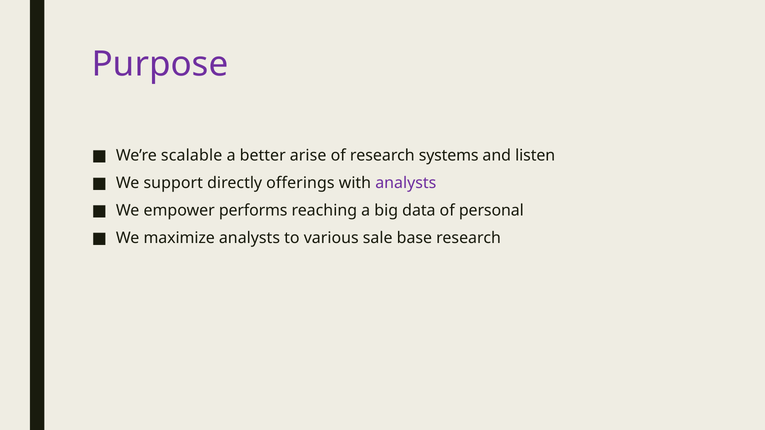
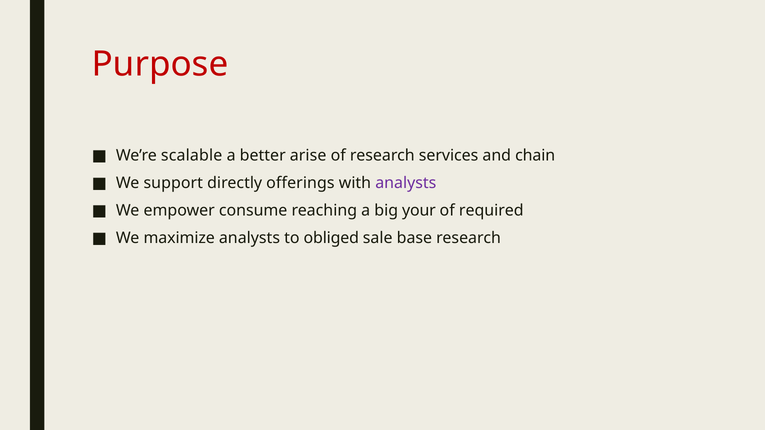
Purpose colour: purple -> red
systems: systems -> services
listen: listen -> chain
performs: performs -> consume
data: data -> your
personal: personal -> required
various: various -> obliged
